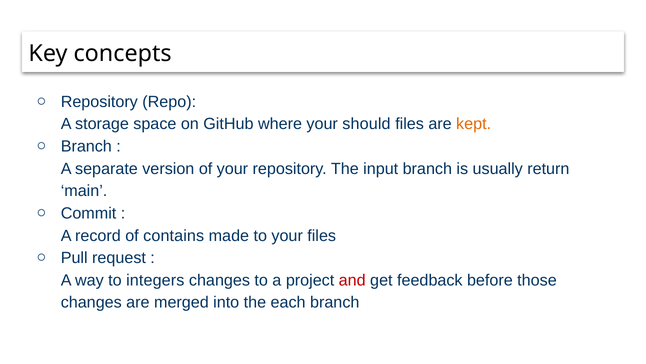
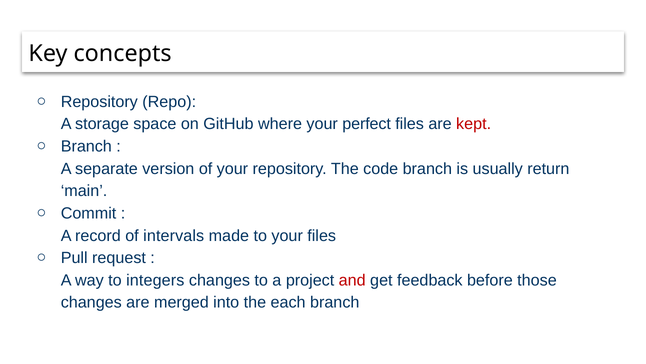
should: should -> perfect
kept colour: orange -> red
input: input -> code
contains: contains -> intervals
